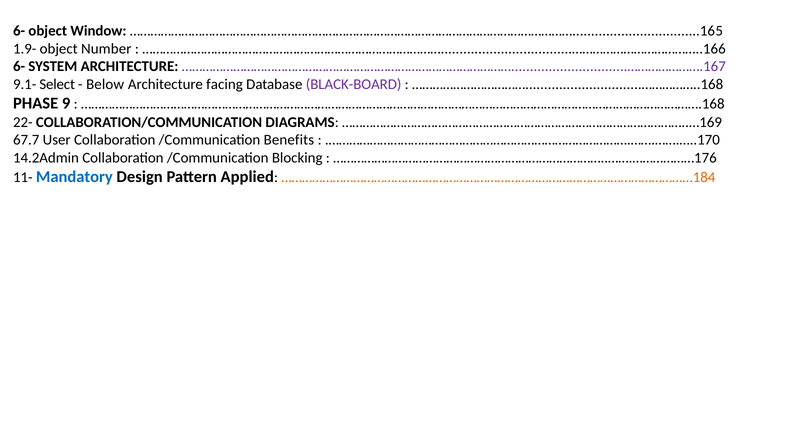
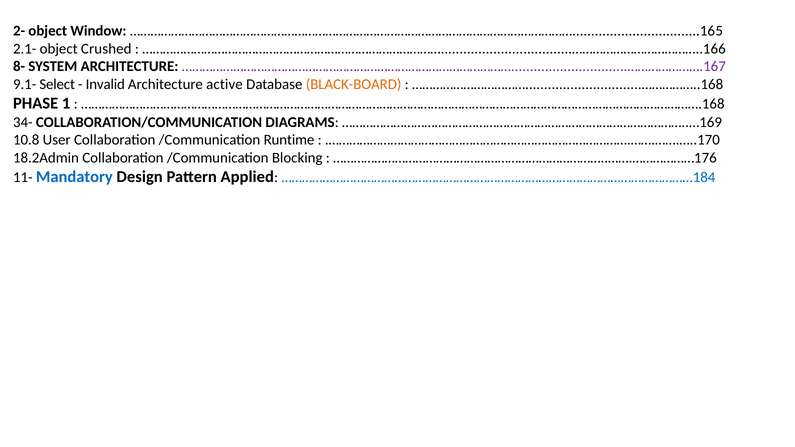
6- at (19, 31): 6- -> 2-
1.9-: 1.9- -> 2.1-
Number: Number -> Crushed
6- at (19, 67): 6- -> 8-
Below: Below -> Invalid
facing: facing -> active
BLACK-BOARD colour: purple -> orange
9: 9 -> 1
22-: 22- -> 34-
67.7: 67.7 -> 10.8
Benefits: Benefits -> Runtime
14.2Admin: 14.2Admin -> 18.2Admin
…………………………………………………………………………………………………………184 colour: orange -> blue
